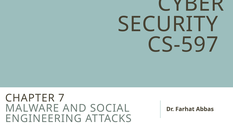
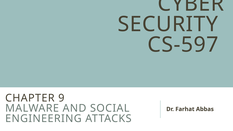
7: 7 -> 9
